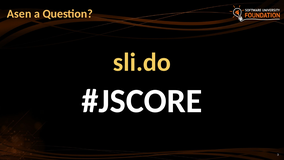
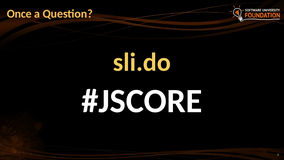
Asen: Asen -> Once
